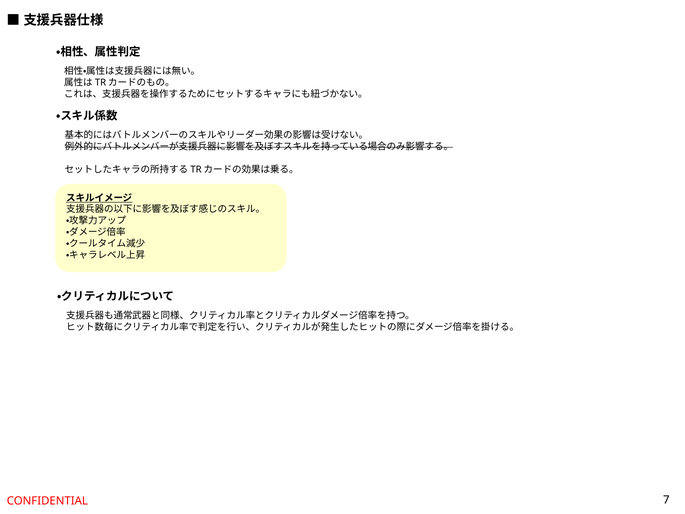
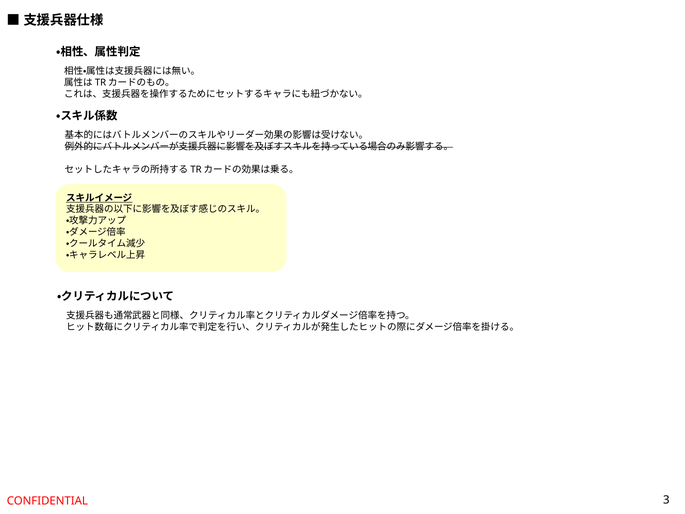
7: 7 -> 3
